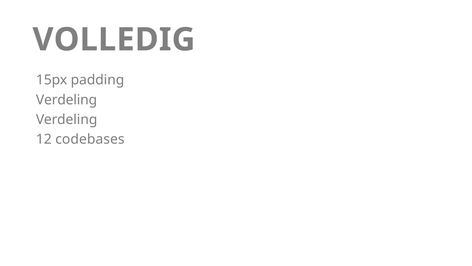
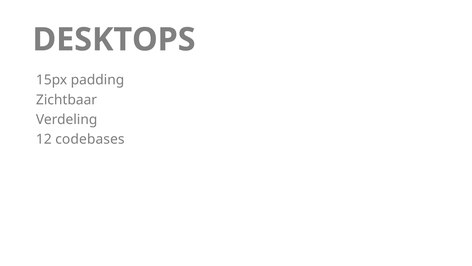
VOLLEDIG: VOLLEDIG -> DESKTOPS
Verdeling at (67, 100): Verdeling -> Zichtbaar
